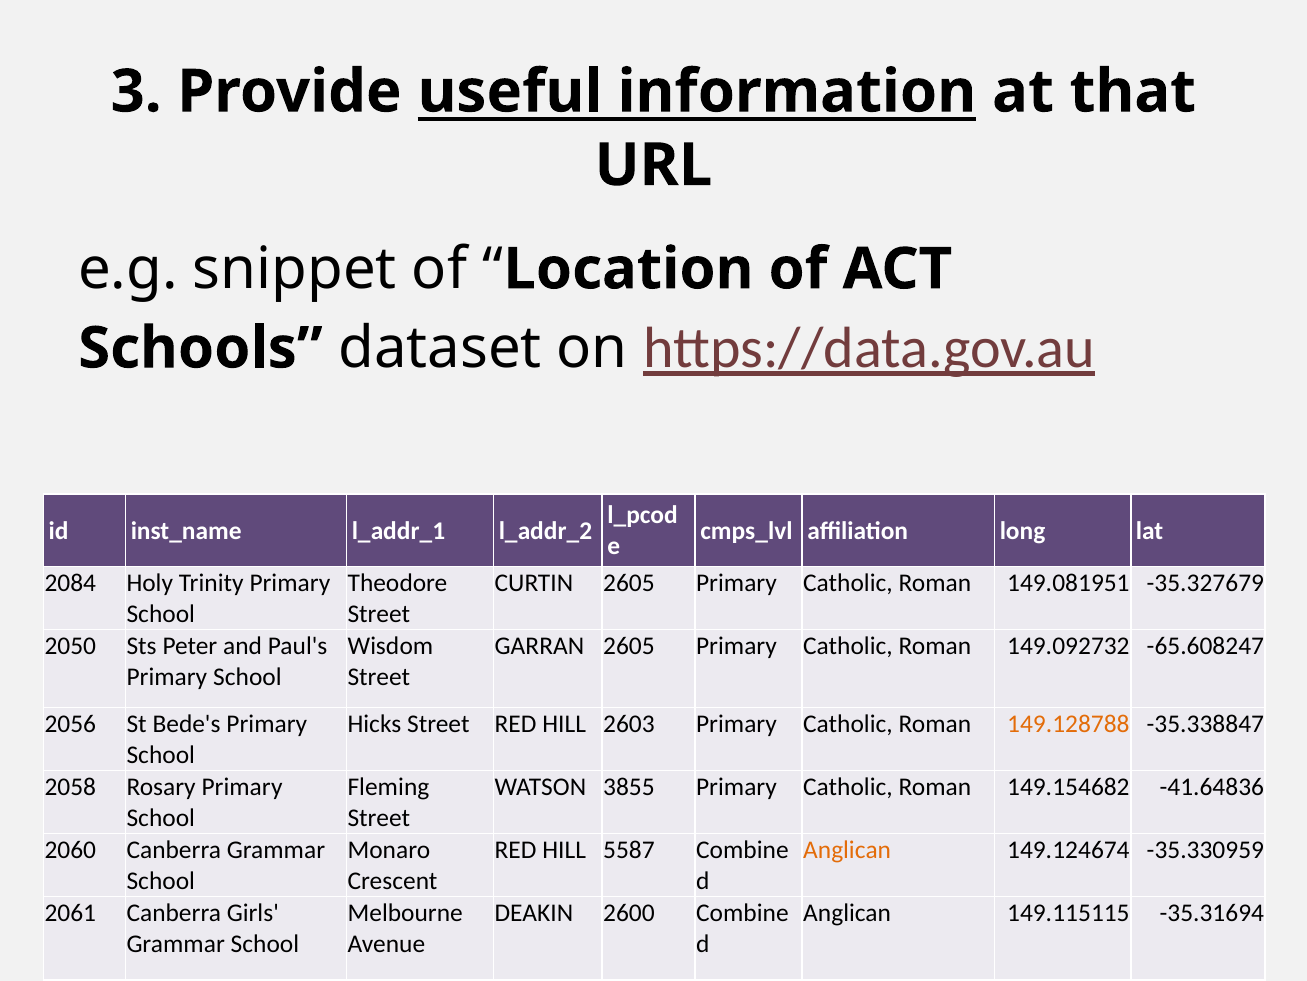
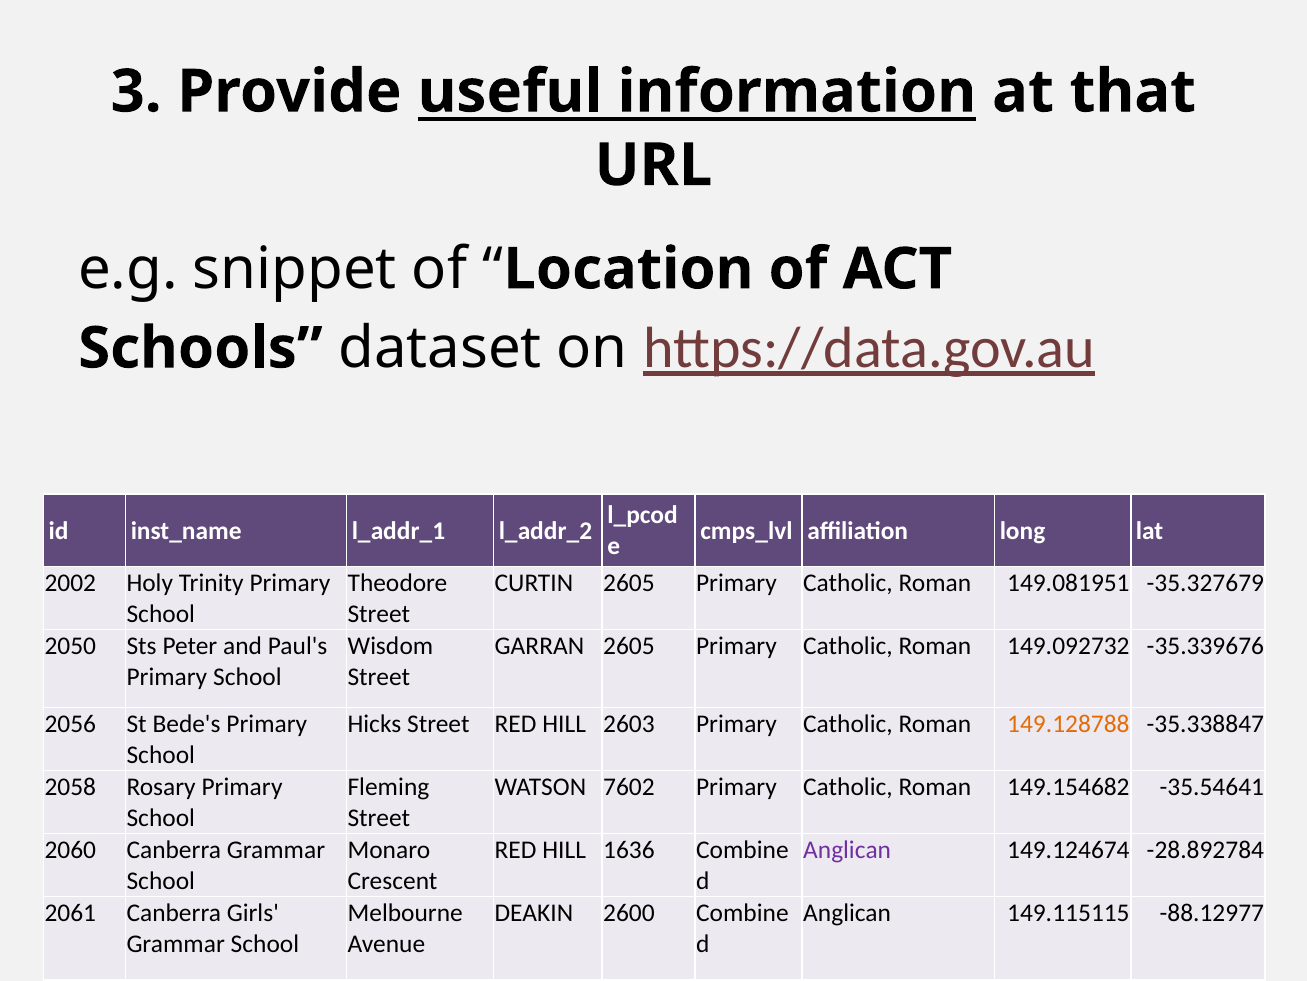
2084: 2084 -> 2002
-65.608247: -65.608247 -> -35.339676
3855: 3855 -> 7602
-41.64836: -41.64836 -> -35.54641
5587: 5587 -> 1636
Anglican at (847, 850) colour: orange -> purple
-35.330959: -35.330959 -> -28.892784
-35.31694: -35.31694 -> -88.12977
